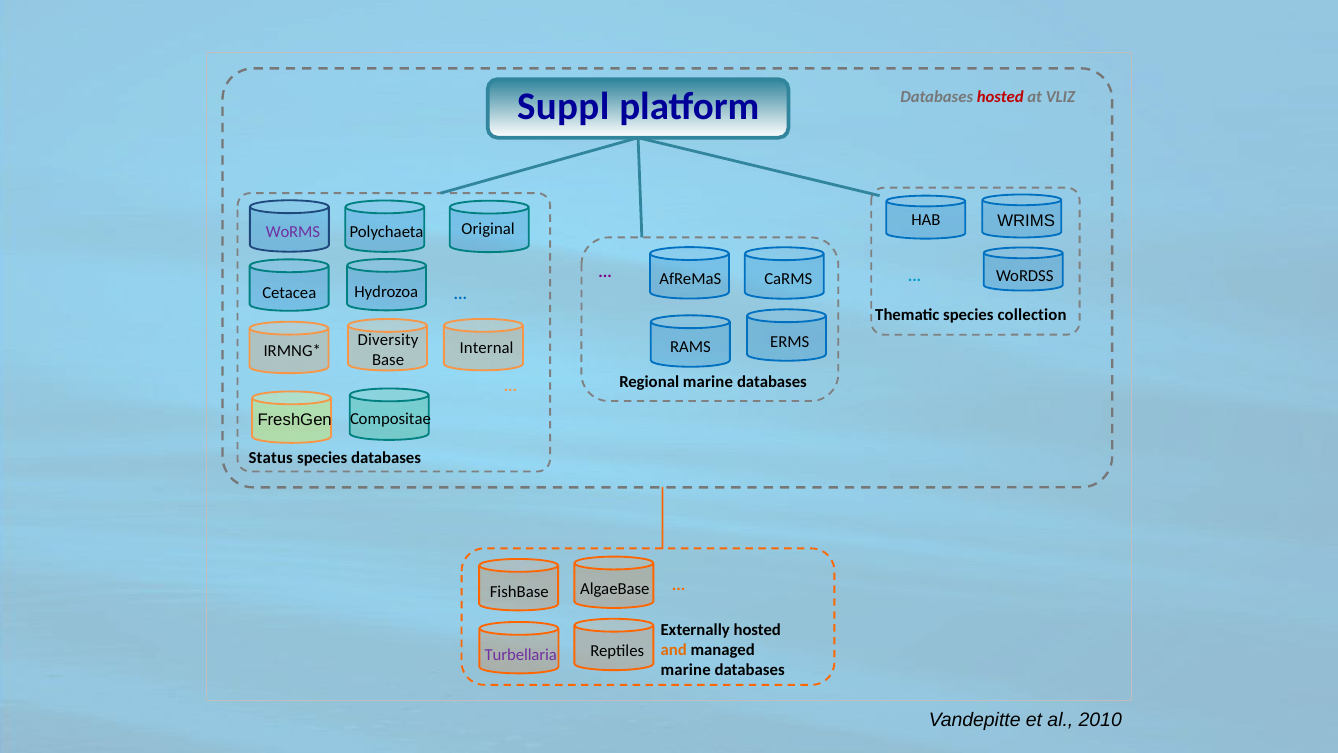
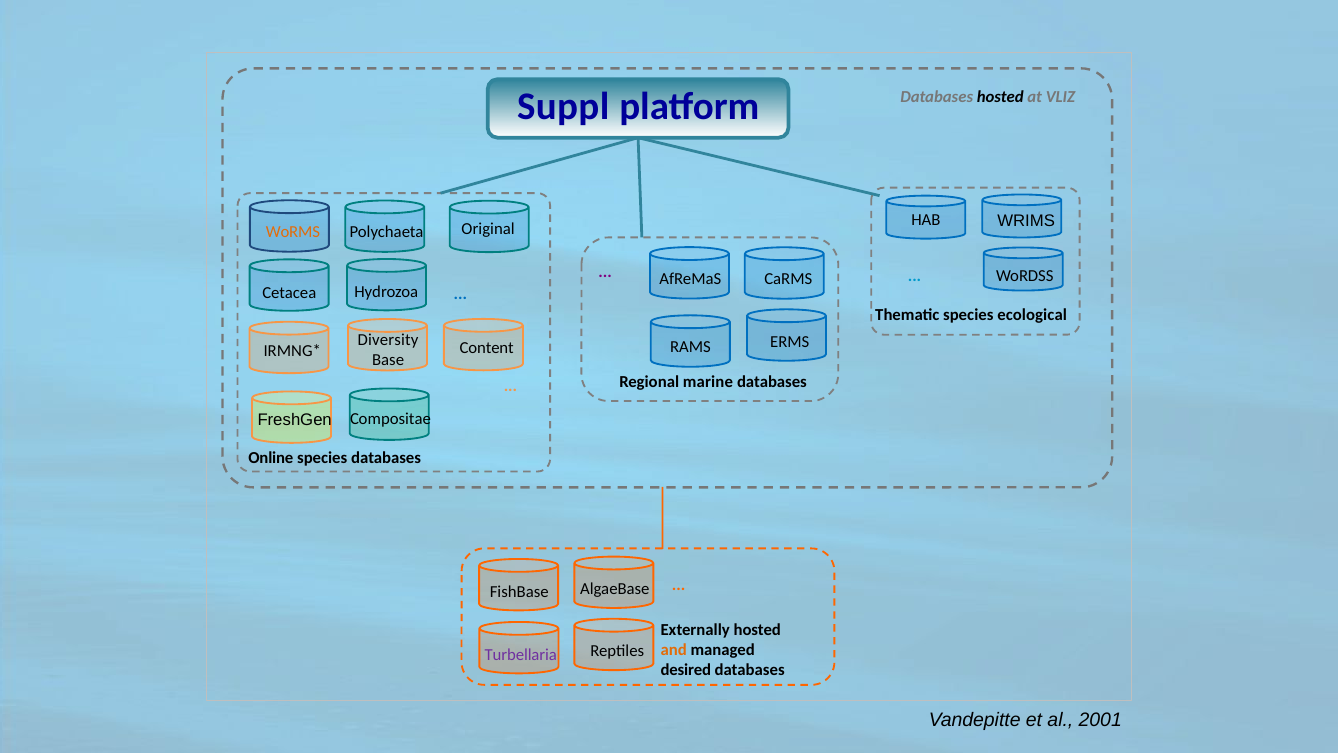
hosted at (1000, 97) colour: red -> black
WoRMS colour: purple -> orange
collection: collection -> ecological
Internal: Internal -> Content
Status: Status -> Online
marine at (686, 670): marine -> desired
2010: 2010 -> 2001
